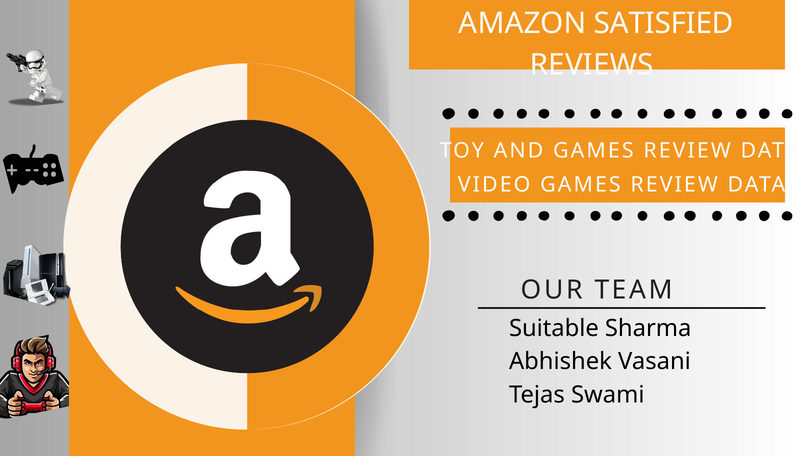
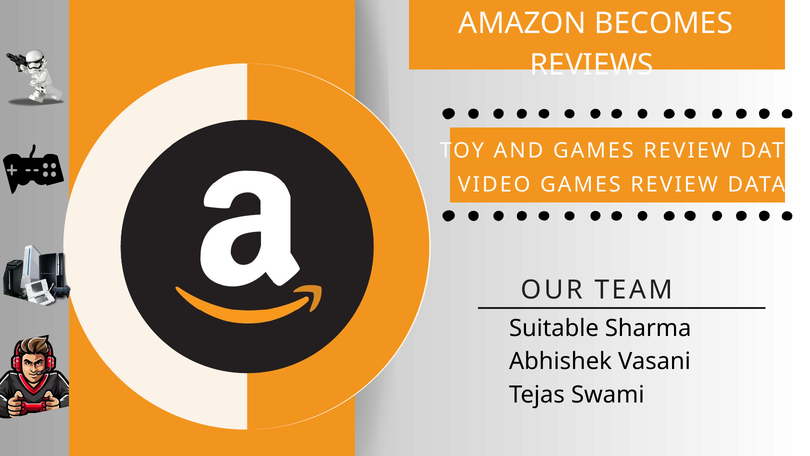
SATISFIED: SATISFIED -> BECOMES
